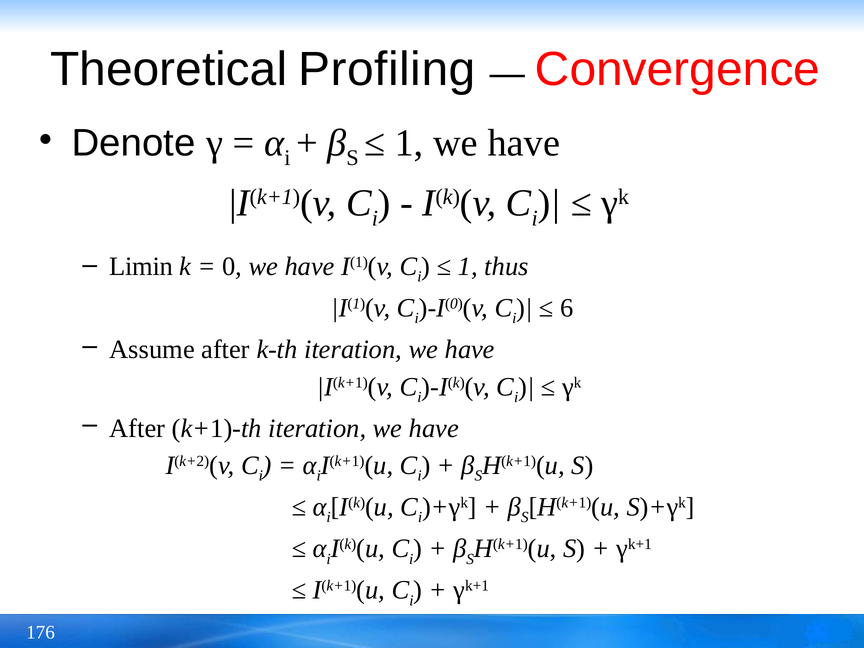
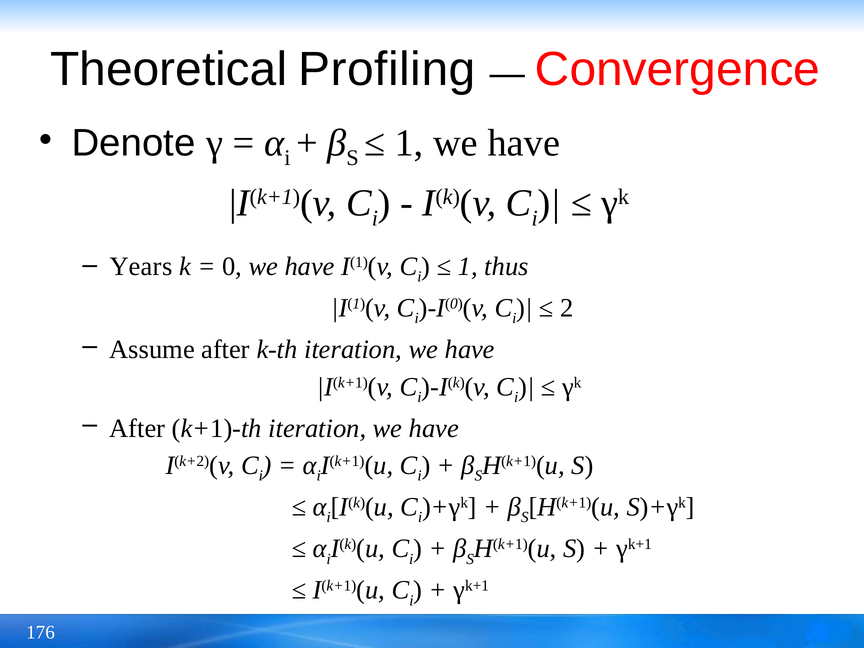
Limin: Limin -> Years
6: 6 -> 2
